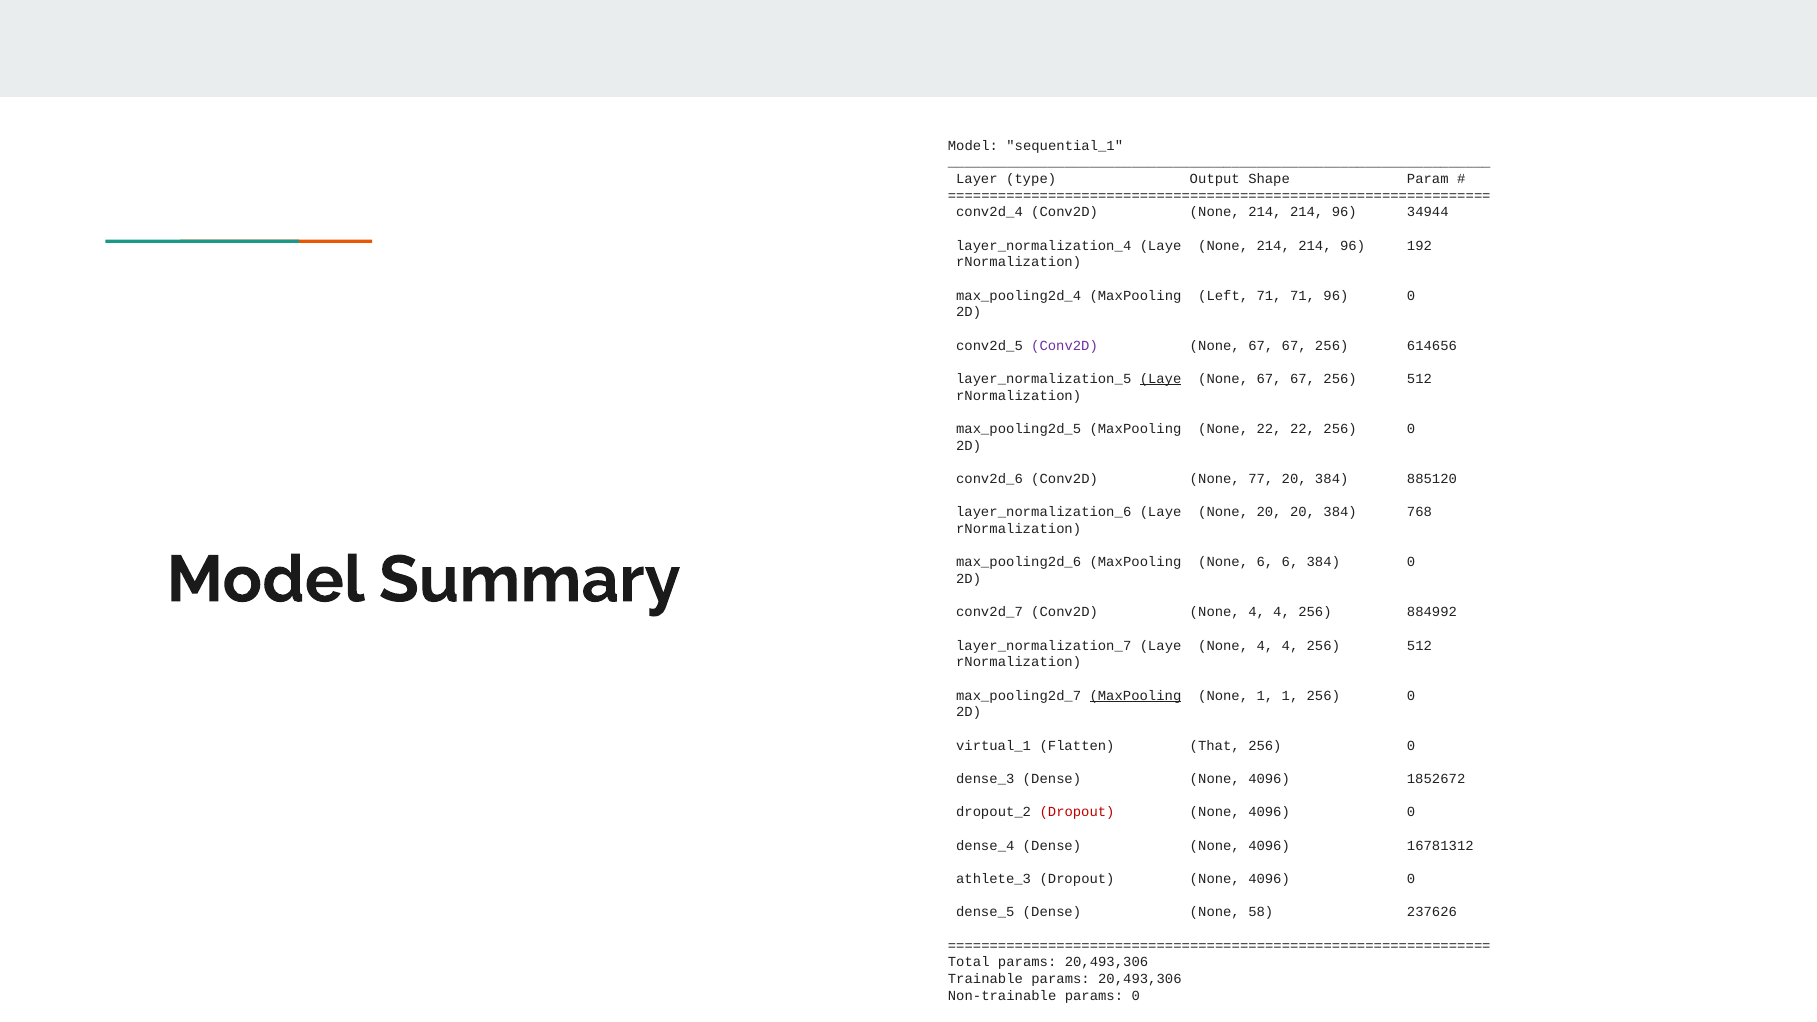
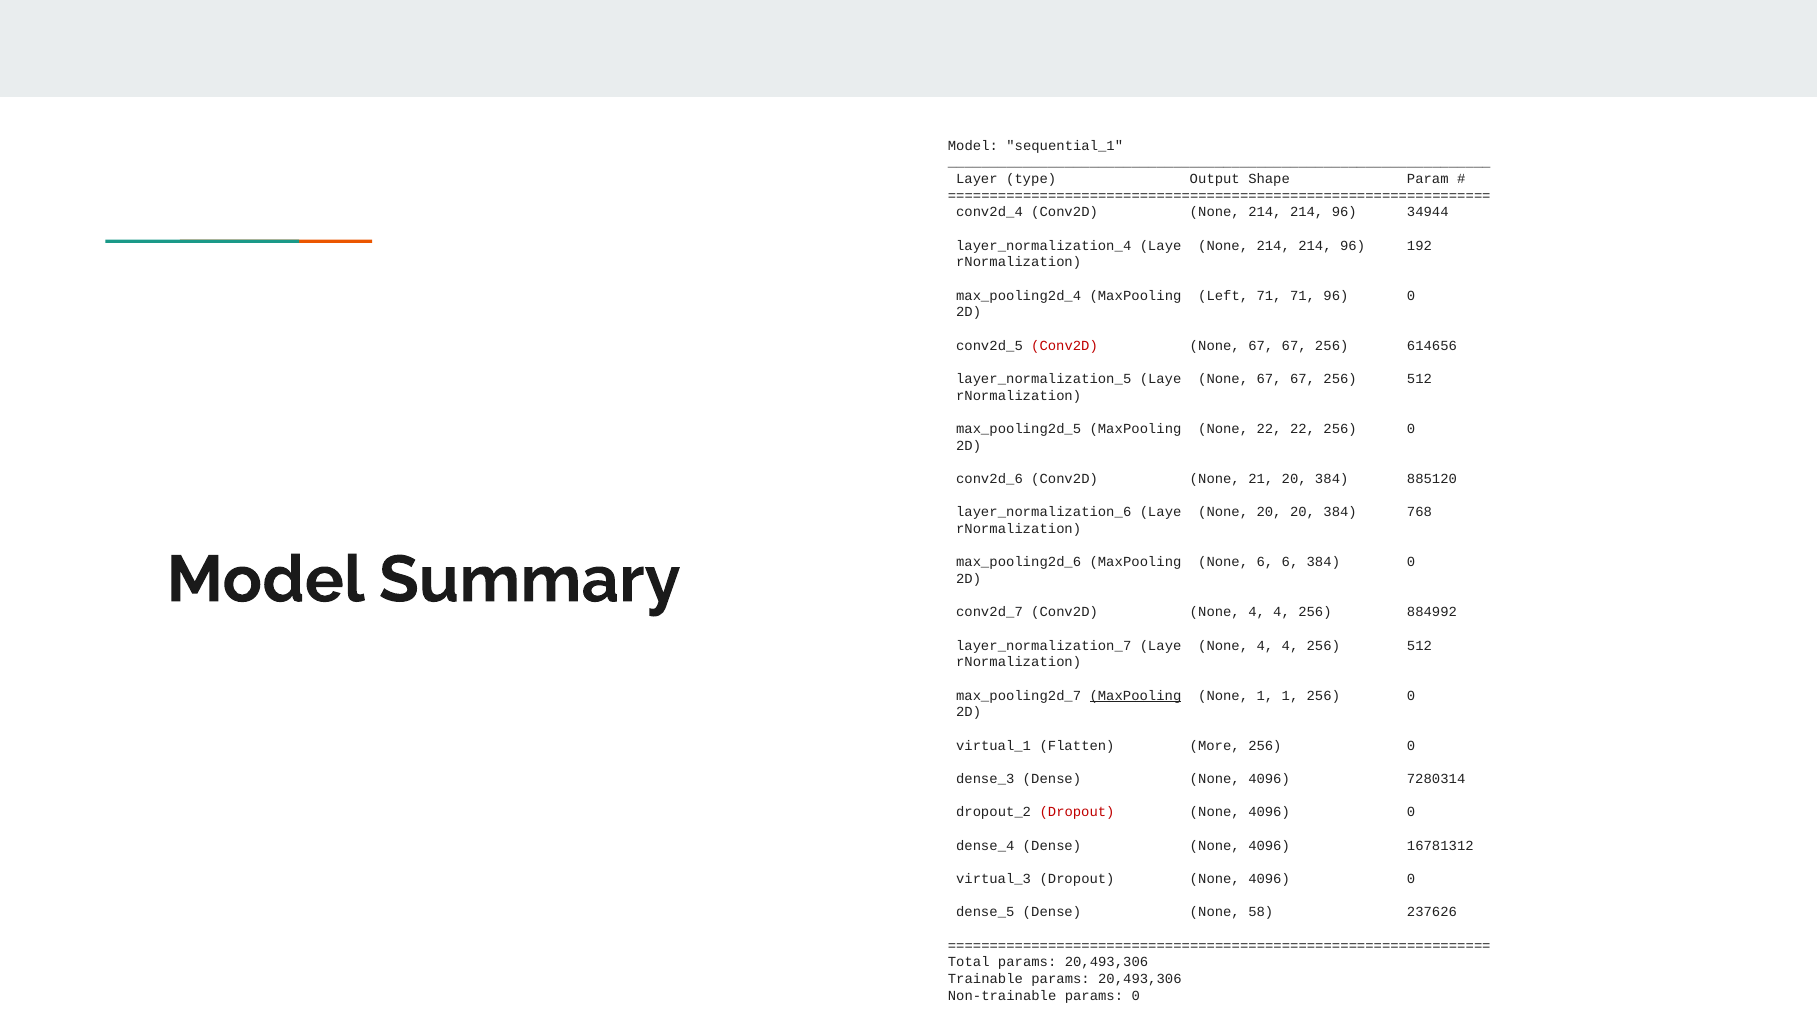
Conv2D at (1065, 346) colour: purple -> red
Laye at (1161, 379) underline: present -> none
77: 77 -> 21
That: That -> More
1852672: 1852672 -> 7280314
athlete_3: athlete_3 -> virtual_3
